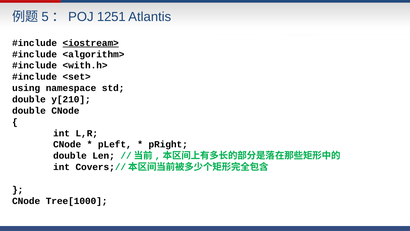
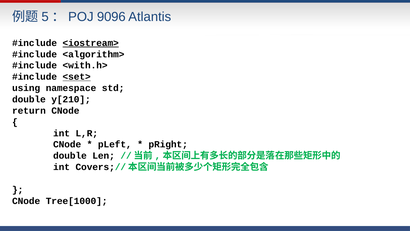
1251: 1251 -> 9096
<set> underline: none -> present
double at (29, 110): double -> return
